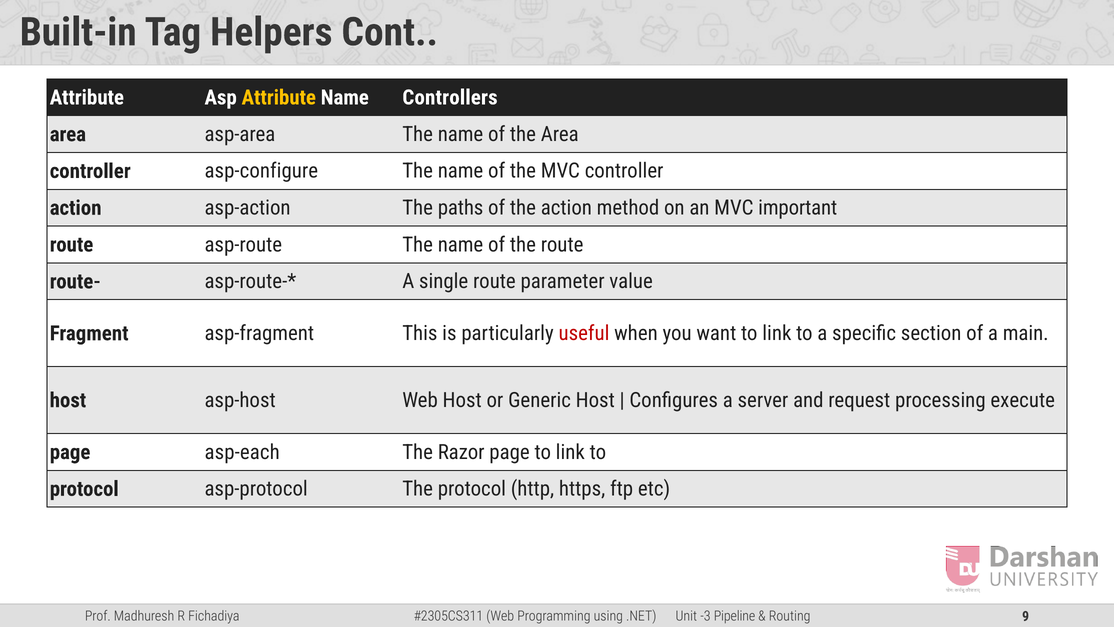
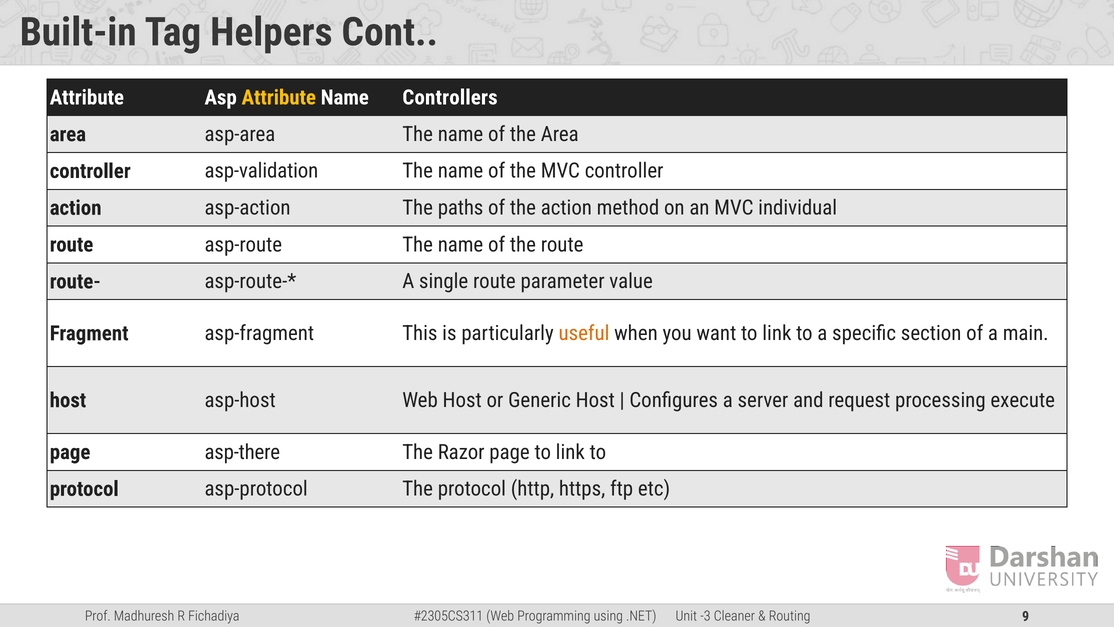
asp-configure: asp-configure -> asp-validation
important: important -> individual
useful colour: red -> orange
asp-each: asp-each -> asp-there
Pipeline: Pipeline -> Cleaner
